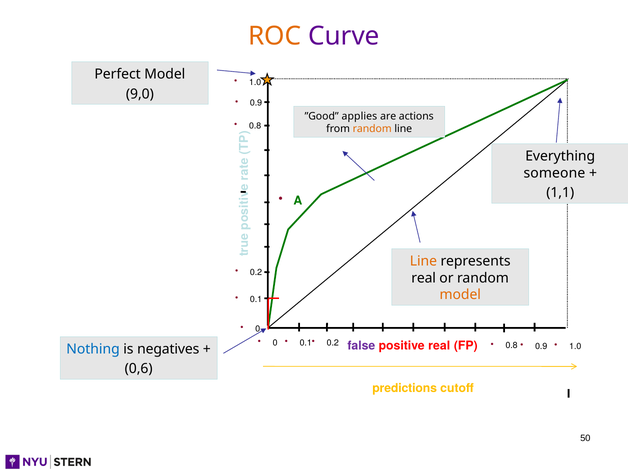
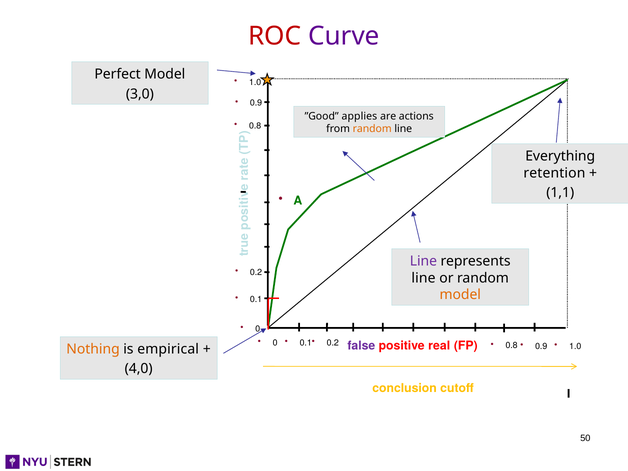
ROC colour: orange -> red
9,0: 9,0 -> 3,0
someone: someone -> retention
Line at (423, 261) colour: orange -> purple
real at (424, 278): real -> line
Nothing colour: blue -> orange
negatives: negatives -> empirical
0,6: 0,6 -> 4,0
predictions: predictions -> conclusion
